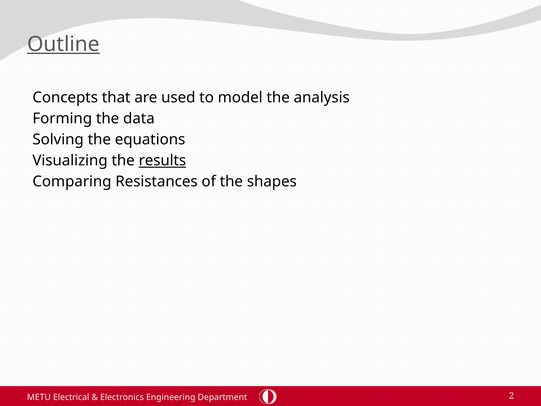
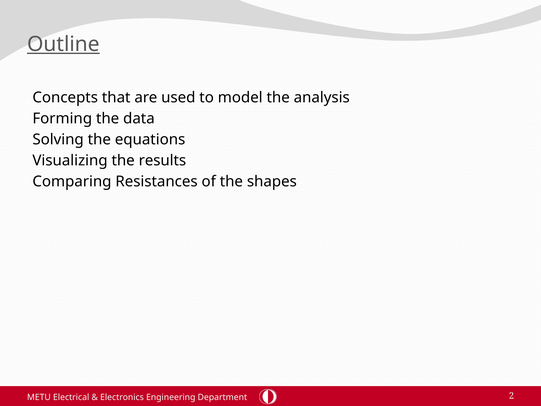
results underline: present -> none
